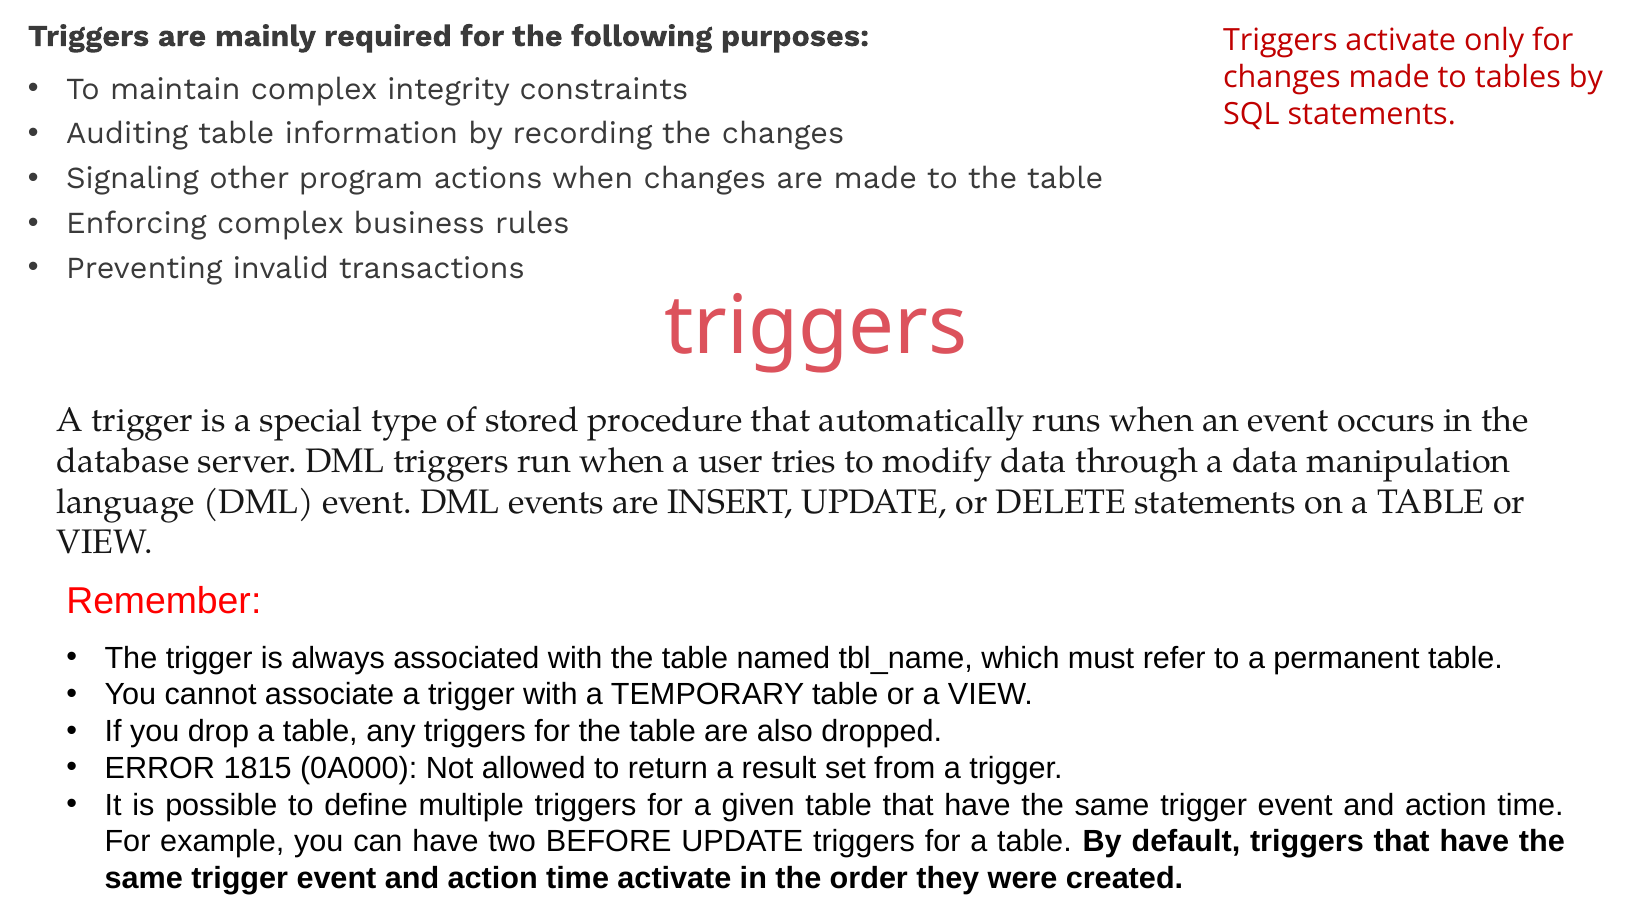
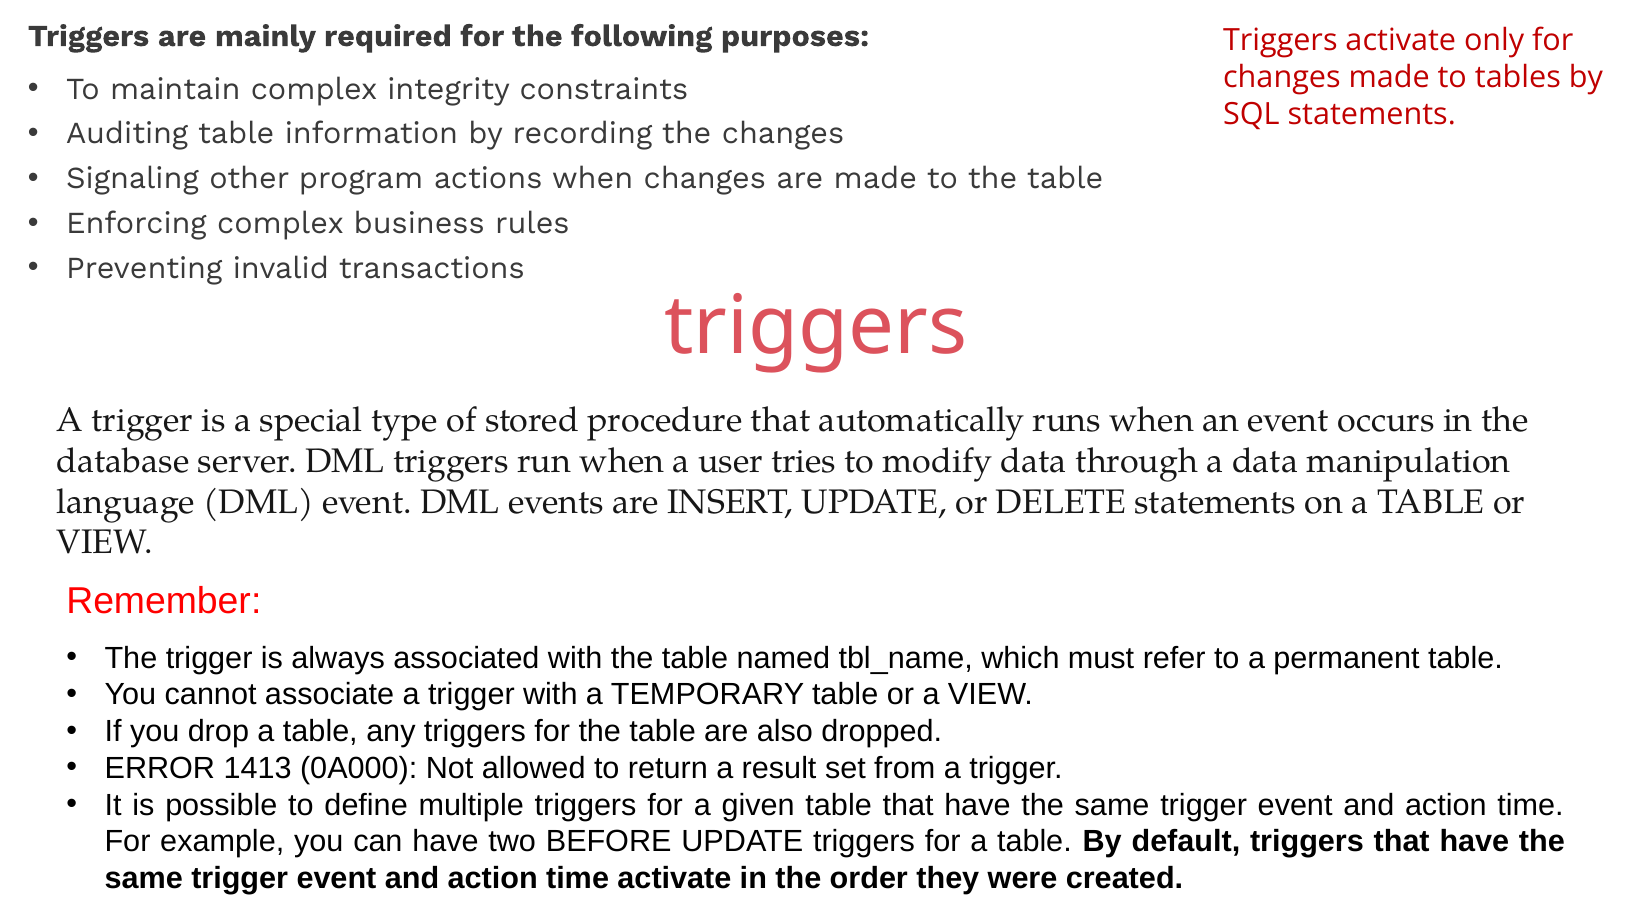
1815: 1815 -> 1413
